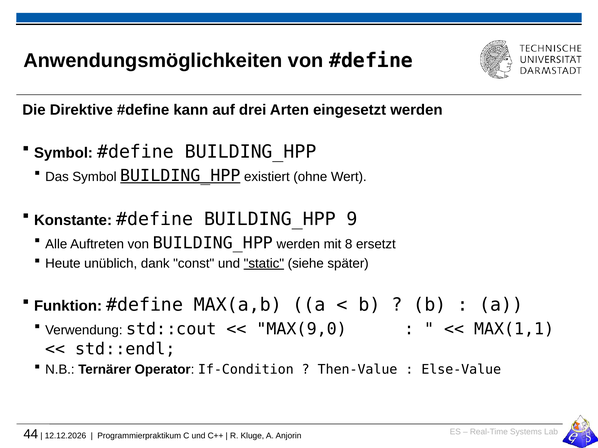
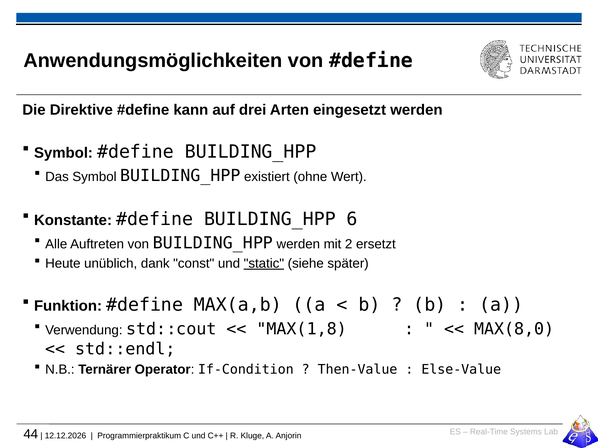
BUILDING_HPP at (180, 176) underline: present -> none
9: 9 -> 6
8: 8 -> 2
MAX(9,0: MAX(9,0 -> MAX(1,8
MAX(1,1: MAX(1,1 -> MAX(8,0
